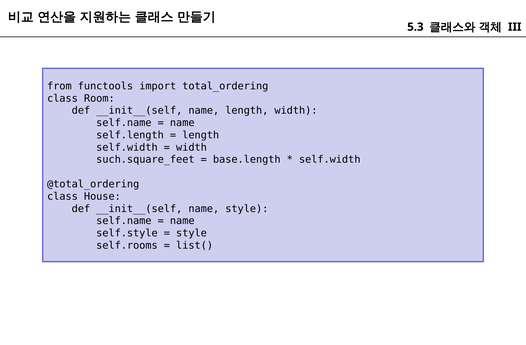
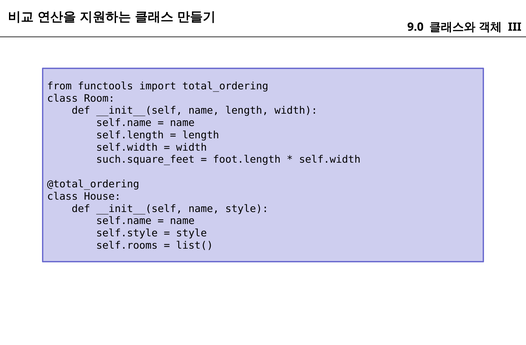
5.3: 5.3 -> 9.0
base.length: base.length -> foot.length
